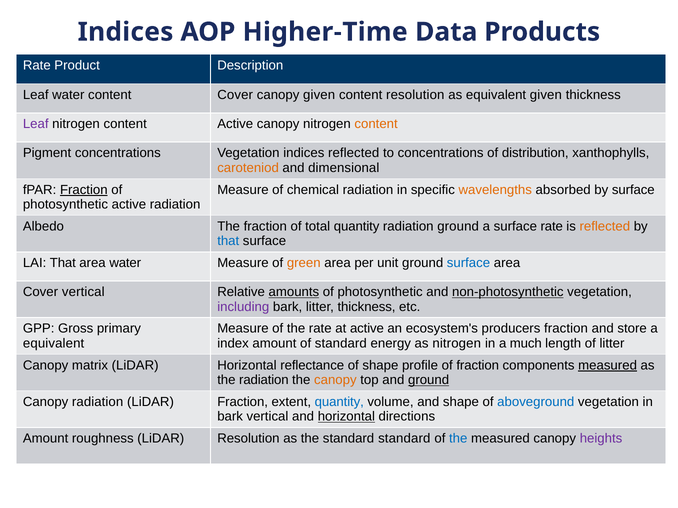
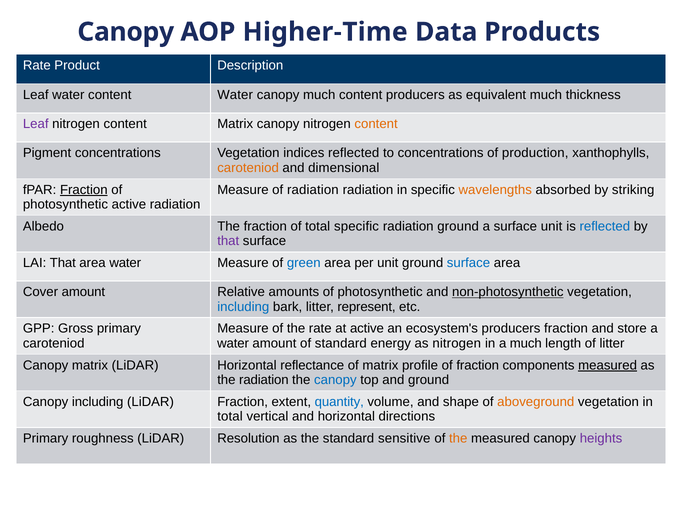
Indices at (125, 32): Indices -> Canopy
content Cover: Cover -> Water
canopy given: given -> much
content resolution: resolution -> producers
equivalent given: given -> much
content Active: Active -> Matrix
distribution: distribution -> production
of chemical: chemical -> radiation
by surface: surface -> striking
total quantity: quantity -> specific
surface rate: rate -> unit
reflected at (605, 227) colour: orange -> blue
that at (228, 241) colour: blue -> purple
green colour: orange -> blue
Cover vertical: vertical -> amount
amounts underline: present -> none
including at (243, 307) colour: purple -> blue
litter thickness: thickness -> represent
equivalent at (54, 344): equivalent -> caroteniod
index at (233, 344): index -> water
of shape: shape -> matrix
canopy at (335, 380) colour: orange -> blue
ground at (429, 380) underline: present -> none
Canopy radiation: radiation -> including
aboveground colour: blue -> orange
bark at (230, 417): bark -> total
horizontal at (346, 417) underline: present -> none
Amount at (46, 439): Amount -> Primary
standard standard: standard -> sensitive
the at (458, 439) colour: blue -> orange
